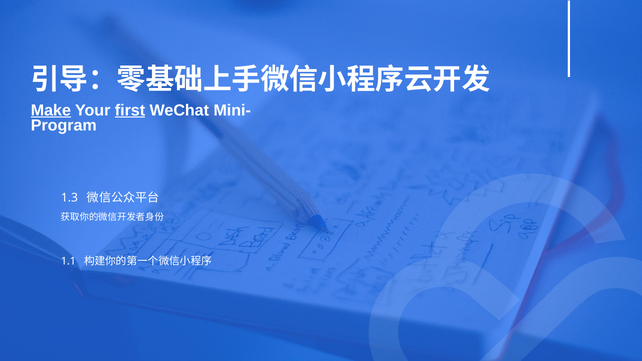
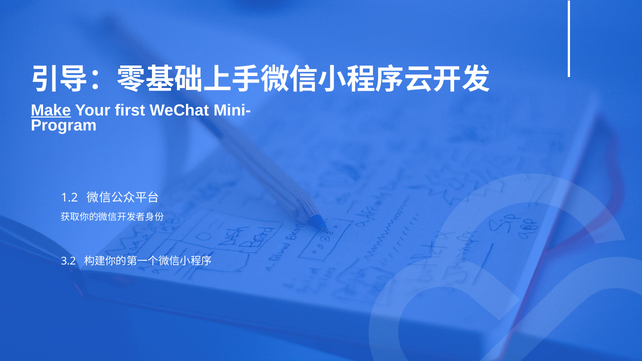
first underline: present -> none
1.3: 1.3 -> 1.2
1.1: 1.1 -> 3.2
